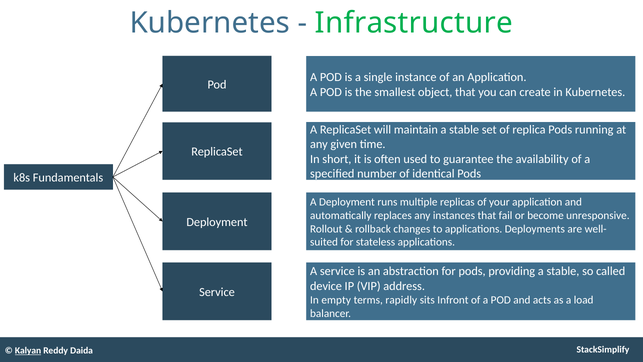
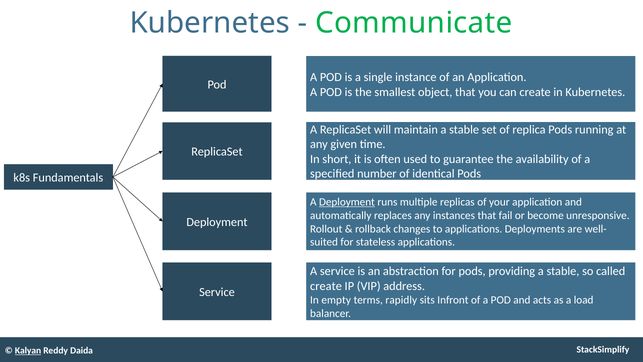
Infrastructure: Infrastructure -> Communicate
Deployment at (347, 202) underline: none -> present
device at (326, 286): device -> create
